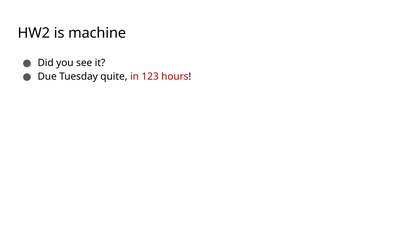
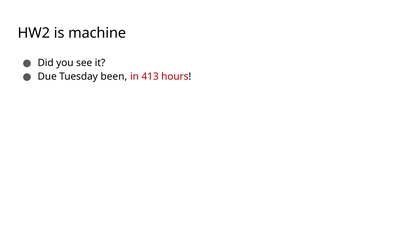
quite: quite -> been
123: 123 -> 413
